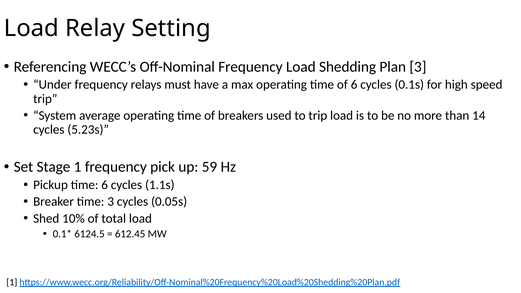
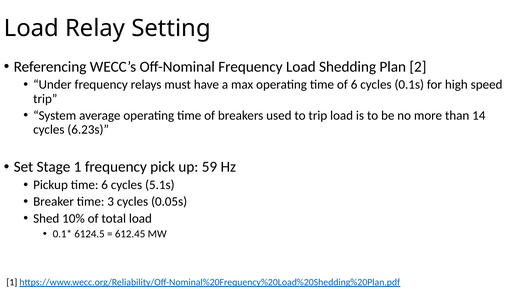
Plan 3: 3 -> 2
5.23s: 5.23s -> 6.23s
1.1s: 1.1s -> 5.1s
